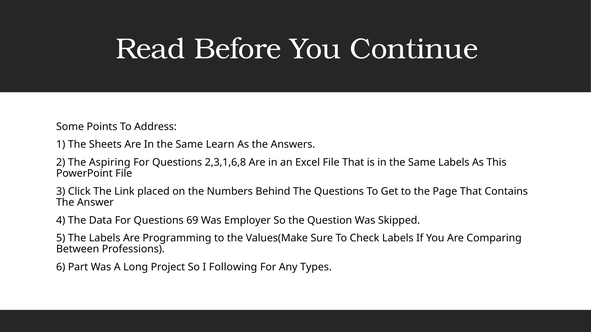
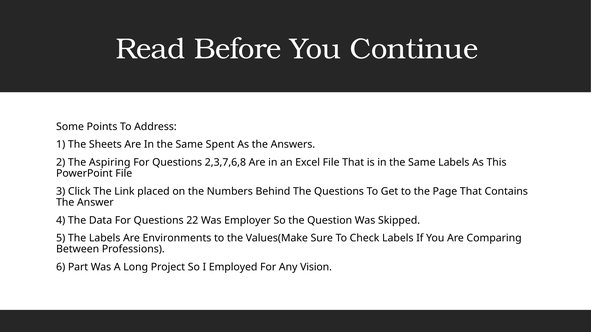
Learn: Learn -> Spent
2,3,1,6,8: 2,3,1,6,8 -> 2,3,7,6,8
69: 69 -> 22
Programming: Programming -> Environments
Following: Following -> Employed
Types: Types -> Vision
